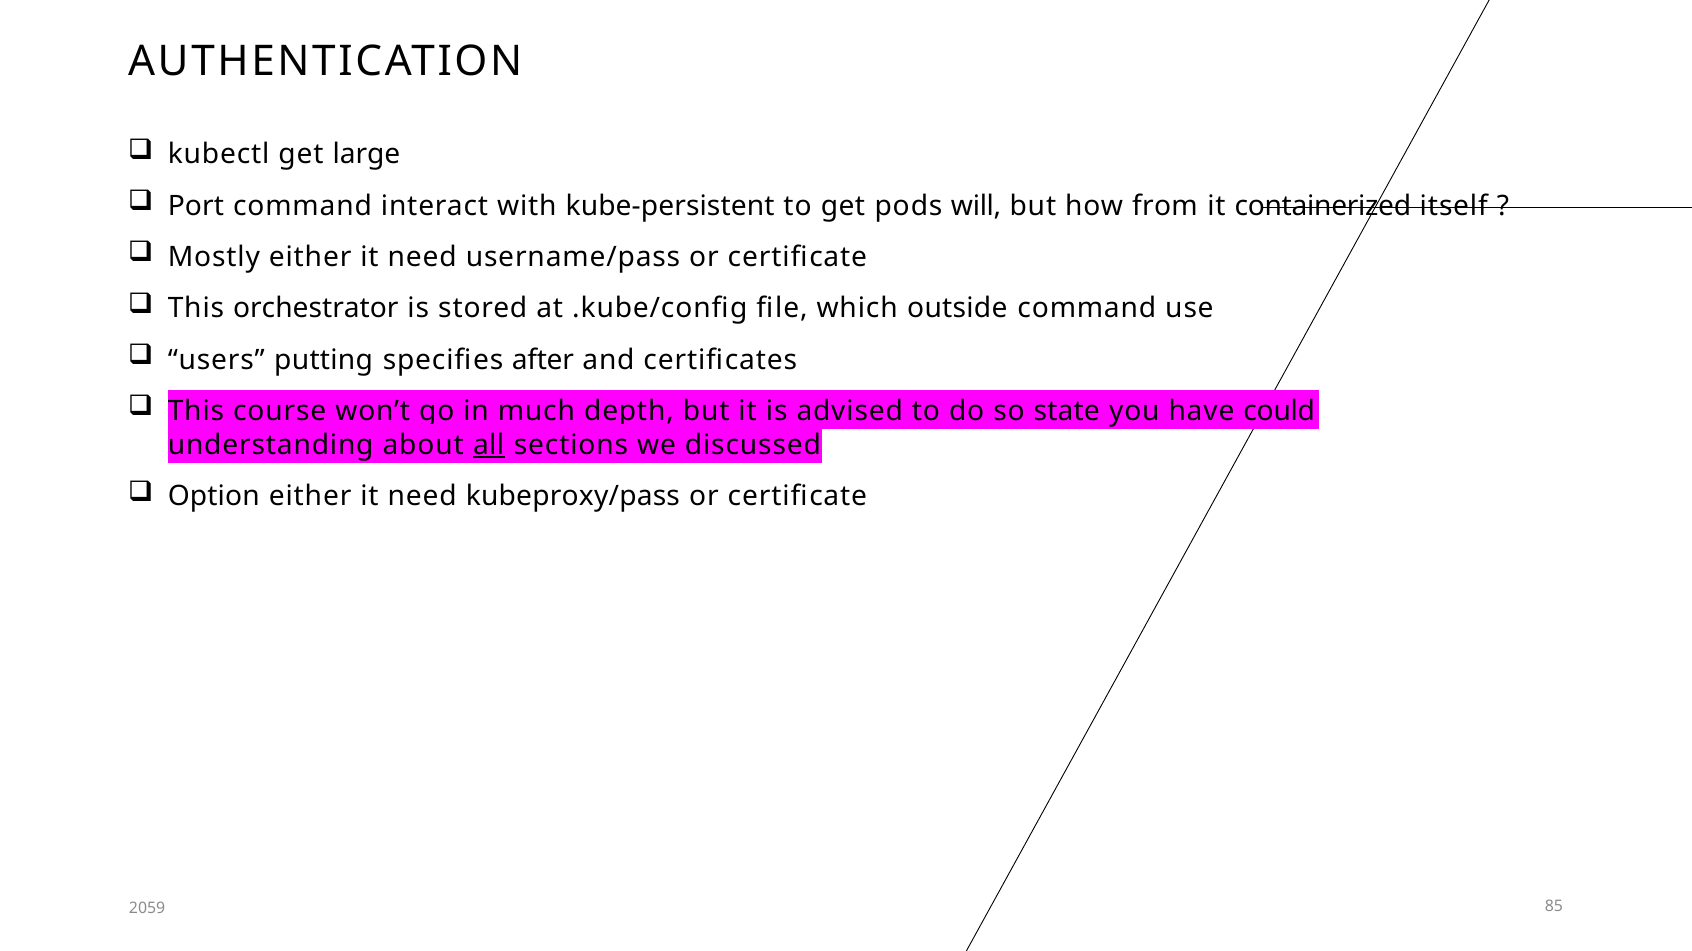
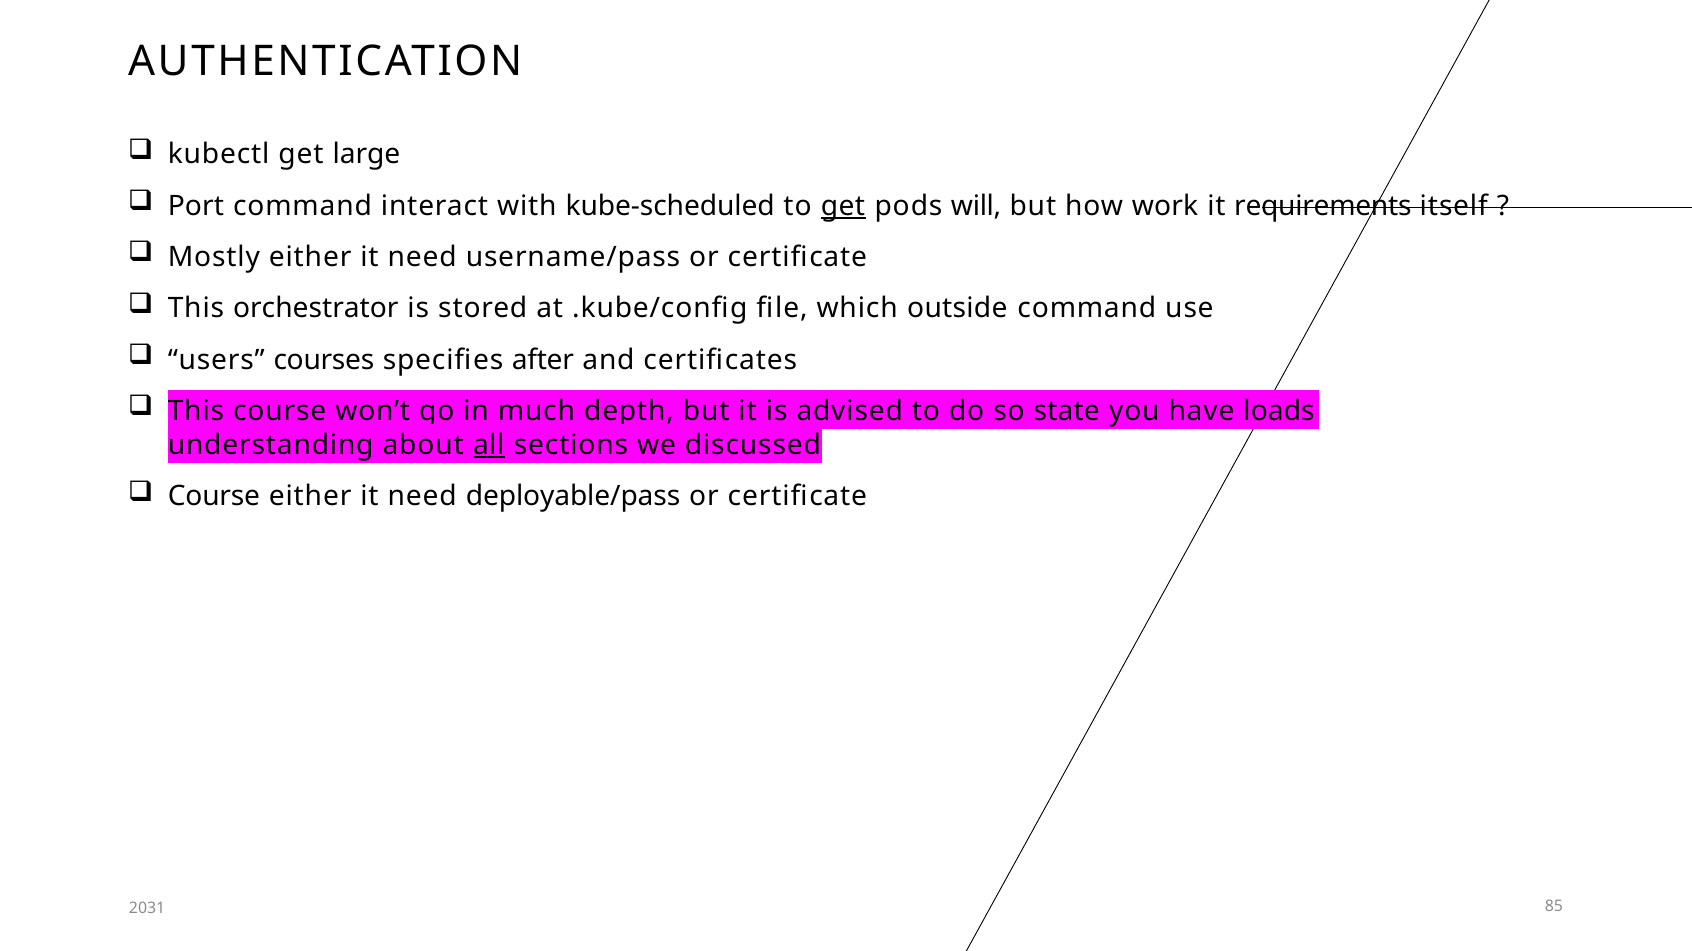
kube-persistent: kube-persistent -> kube-scheduled
get at (843, 206) underline: none -> present
from: from -> work
containerized: containerized -> requirements
putting: putting -> courses
could: could -> loads
Option at (214, 497): Option -> Course
kubeproxy/pass: kubeproxy/pass -> deployable/pass
2059: 2059 -> 2031
